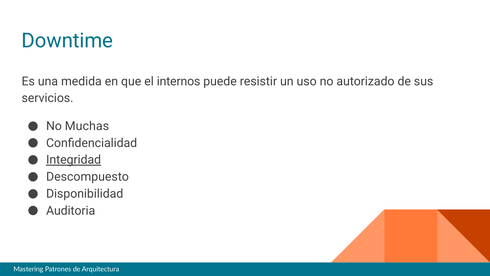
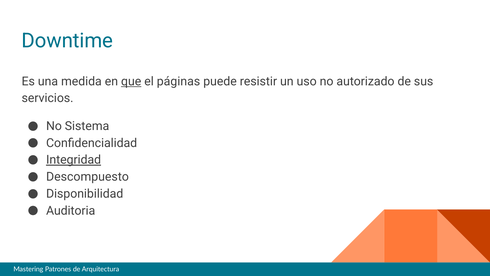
que underline: none -> present
internos: internos -> páginas
Muchas: Muchas -> Sistema
